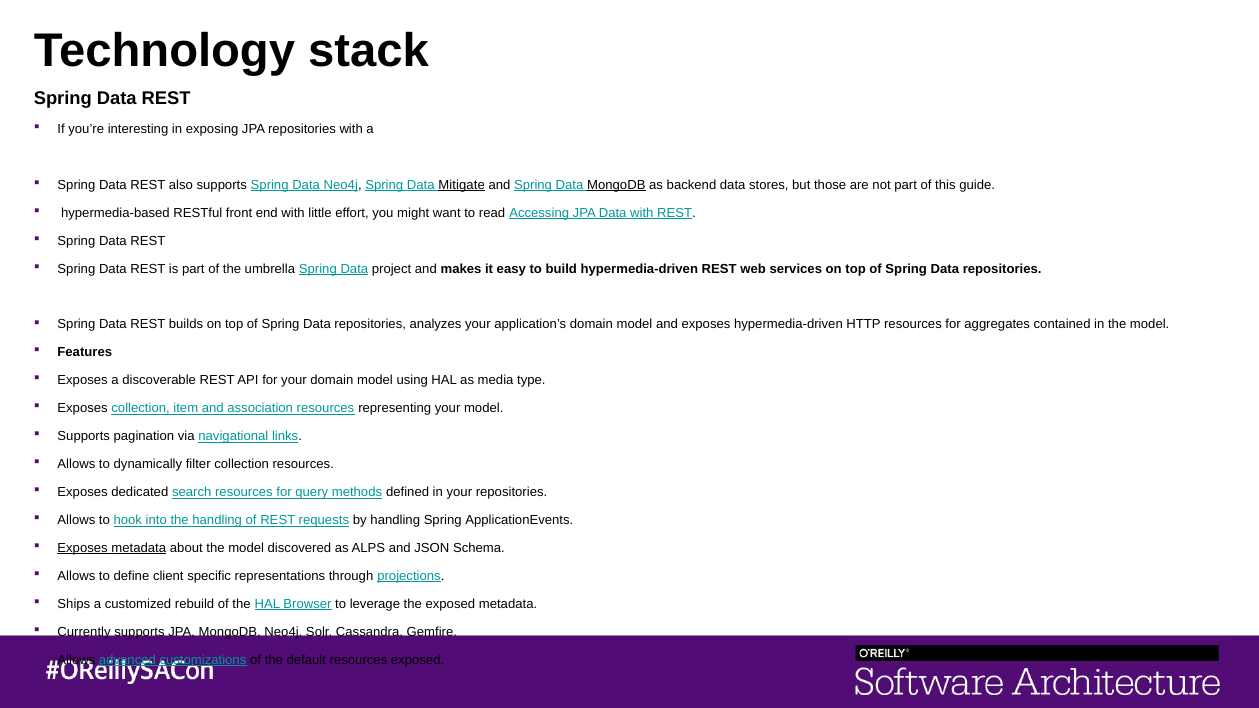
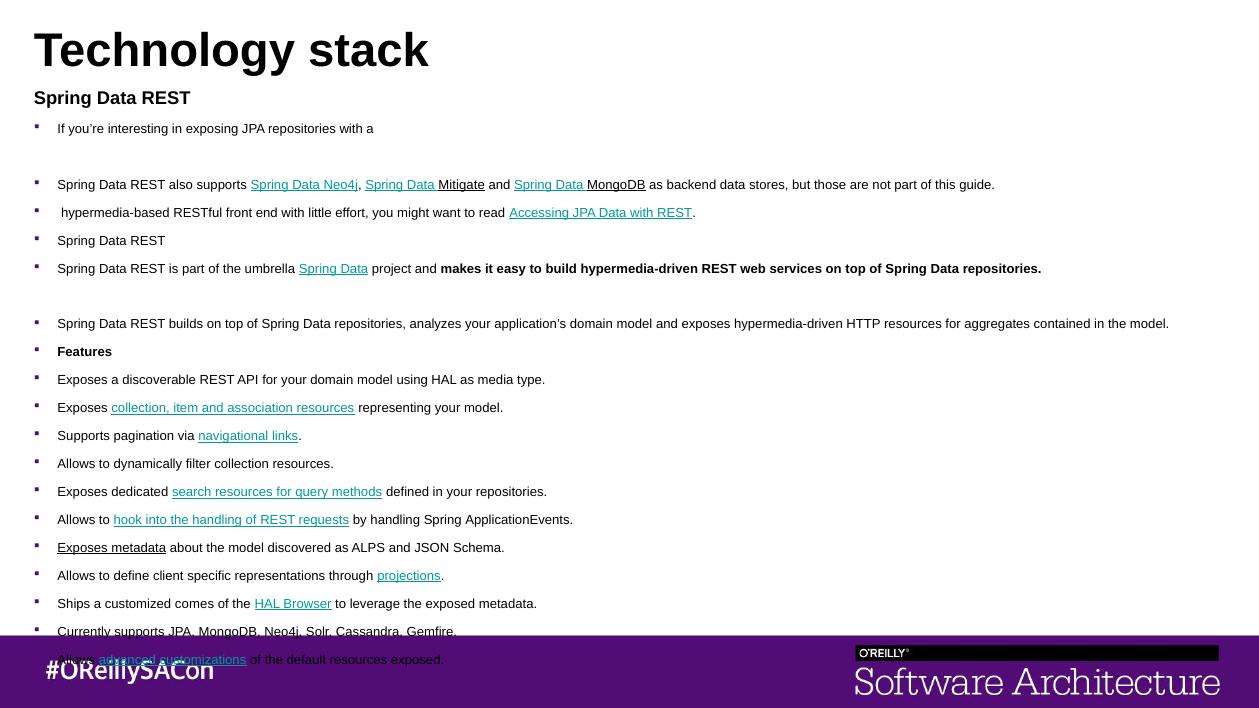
rebuild: rebuild -> comes
